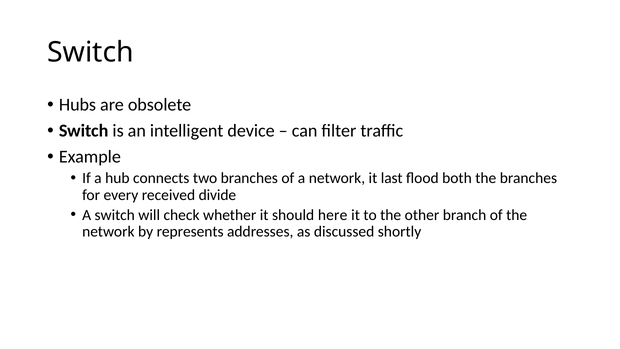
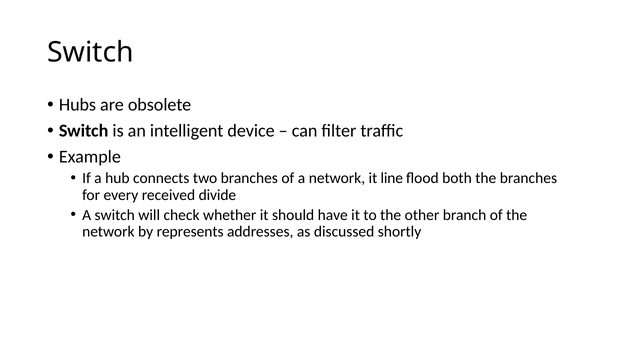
last: last -> line
here: here -> have
